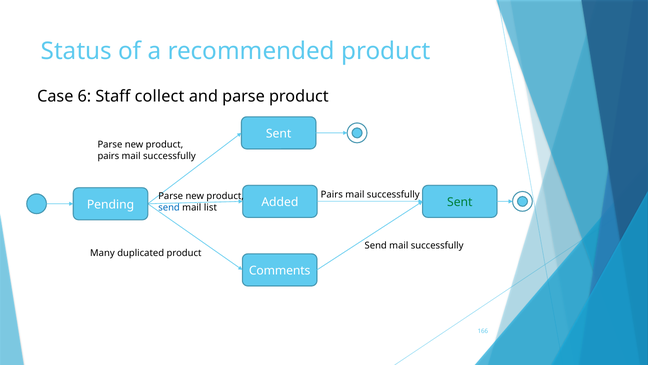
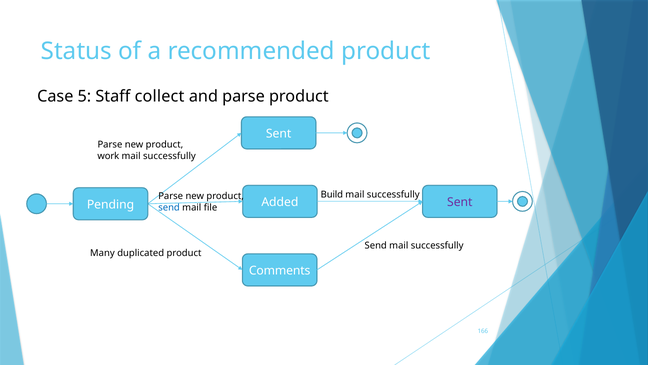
6: 6 -> 5
pairs at (108, 156): pairs -> work
Pairs at (332, 194): Pairs -> Build
Sent at (460, 202) colour: green -> purple
list: list -> file
